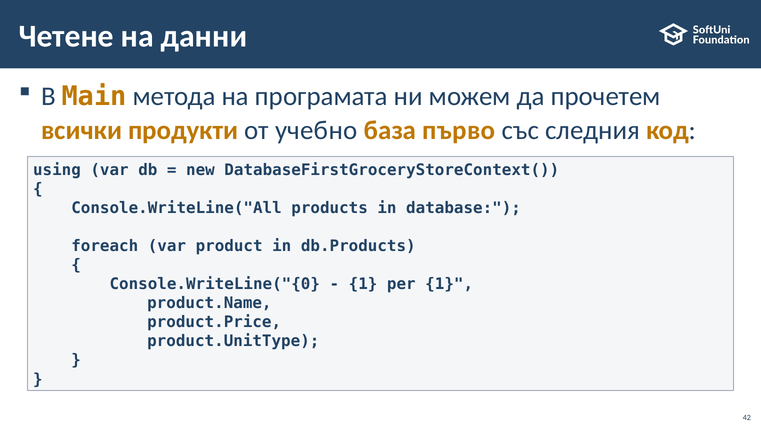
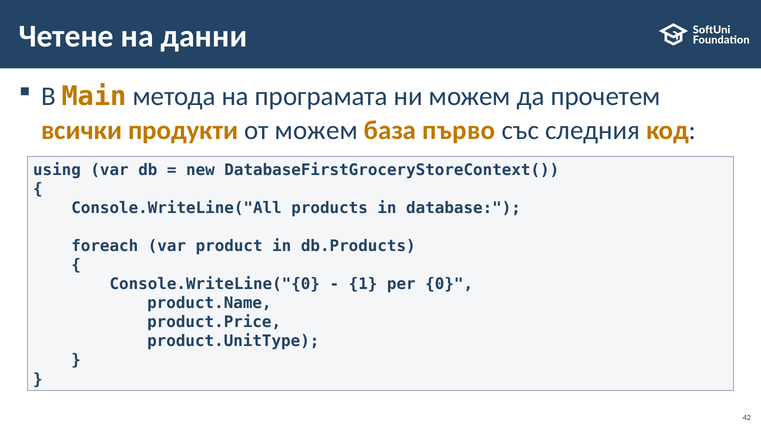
от учебно: учебно -> можем
per 1: 1 -> 0
